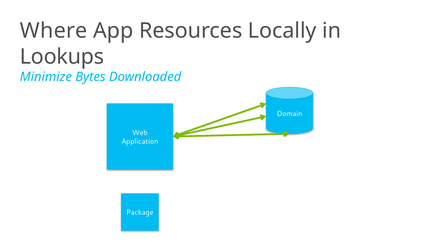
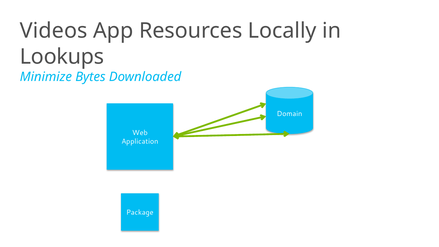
Where: Where -> Videos
